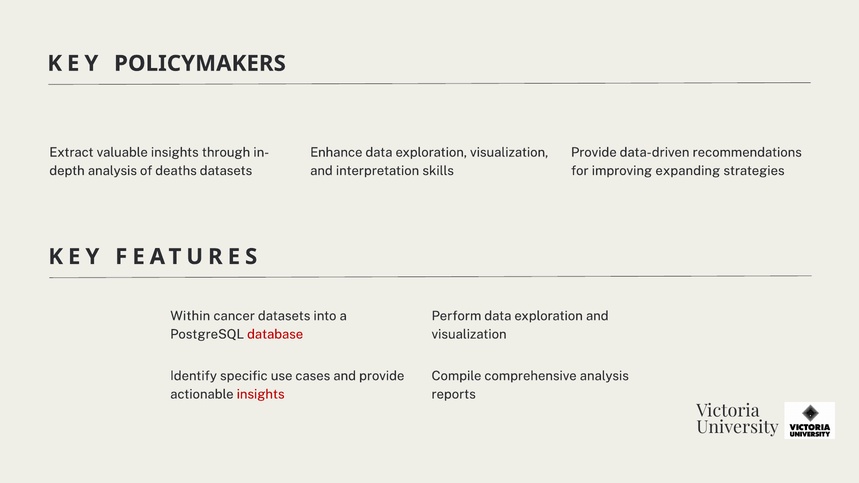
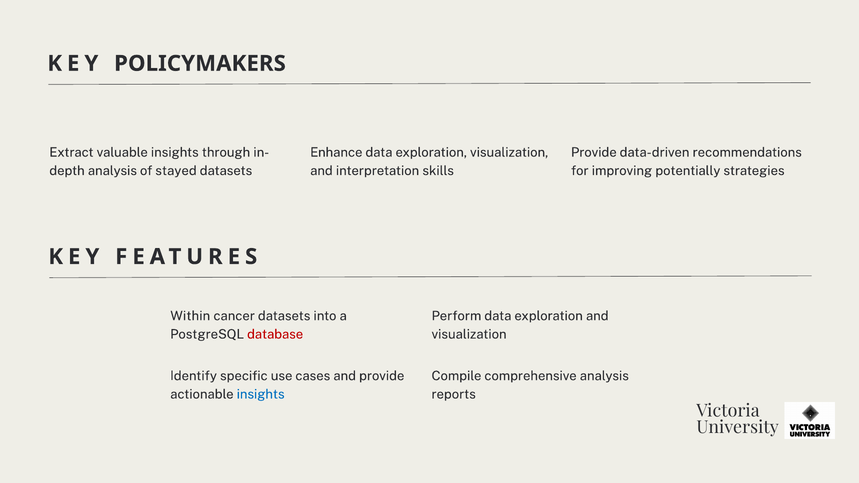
deaths: deaths -> stayed
expanding: expanding -> potentially
insights at (261, 394) colour: red -> blue
